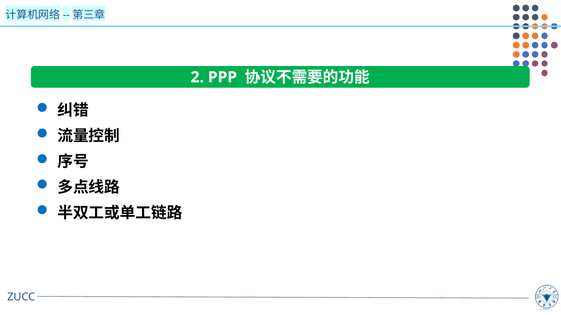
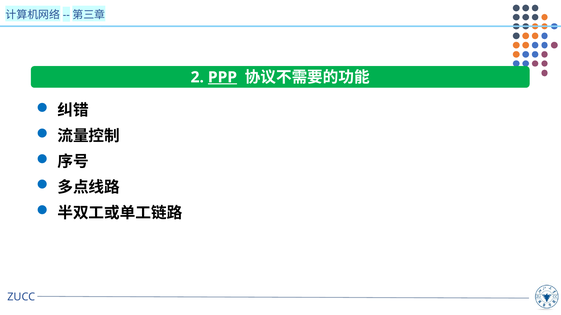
PPP underline: none -> present
